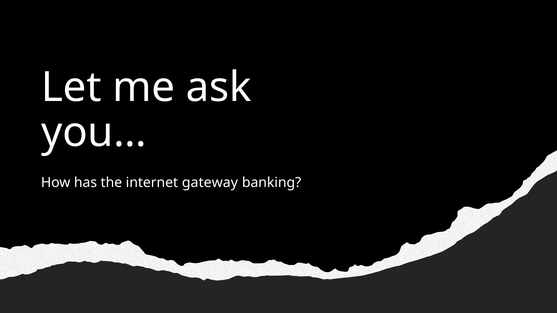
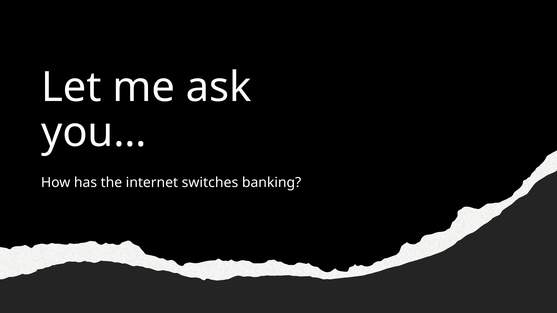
gateway: gateway -> switches
